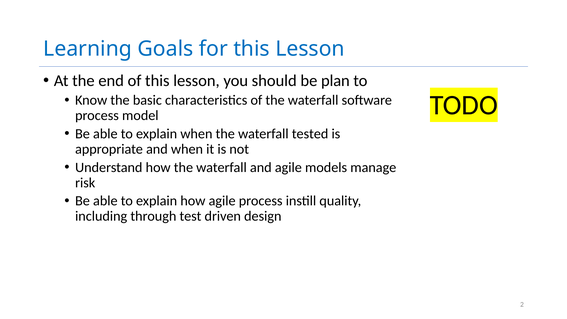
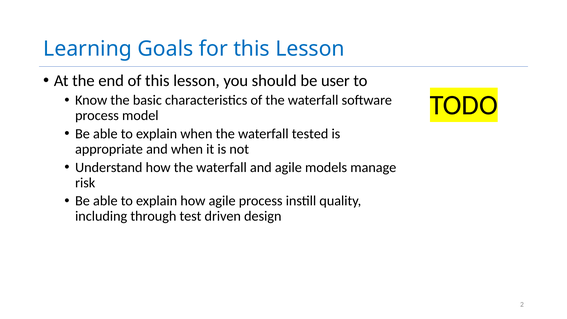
plan: plan -> user
